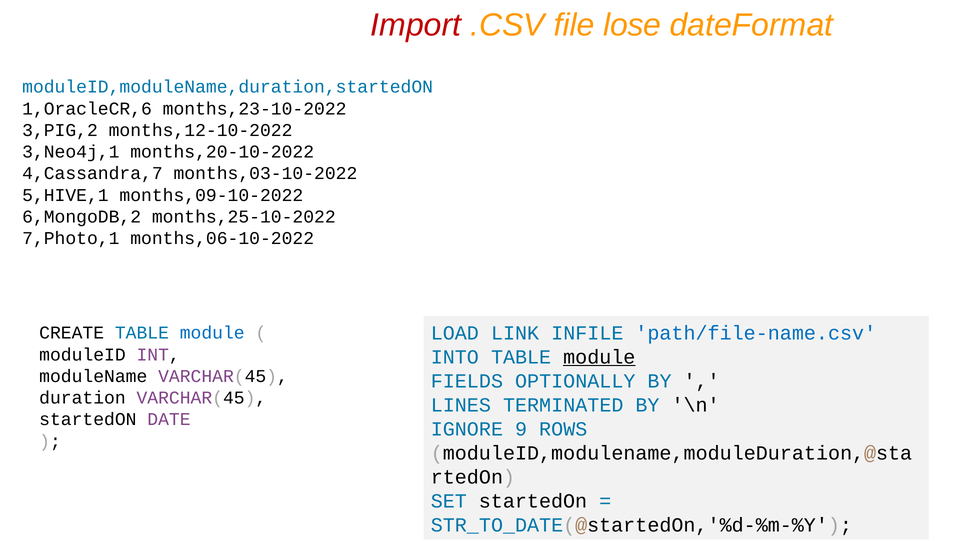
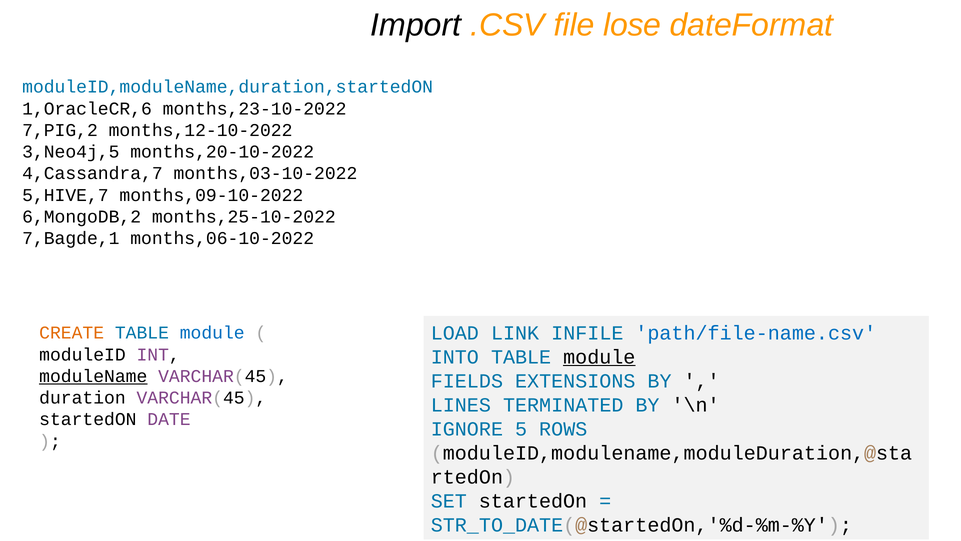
Import colour: red -> black
3,PIG,2: 3,PIG,2 -> 7,PIG,2
3,Neo4j,1: 3,Neo4j,1 -> 3,Neo4j,5
5,HIVE,1: 5,HIVE,1 -> 5,HIVE,7
7,Photo,1: 7,Photo,1 -> 7,Bagde,1
CREATE colour: black -> orange
moduleName underline: none -> present
OPTIONALLY: OPTIONALLY -> EXTENSIONS
9: 9 -> 5
